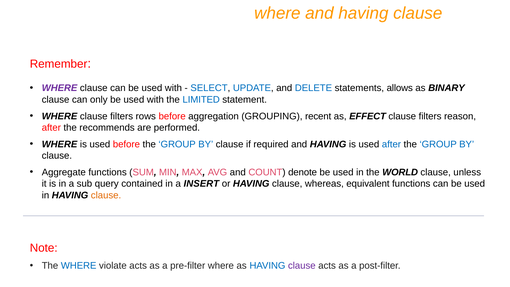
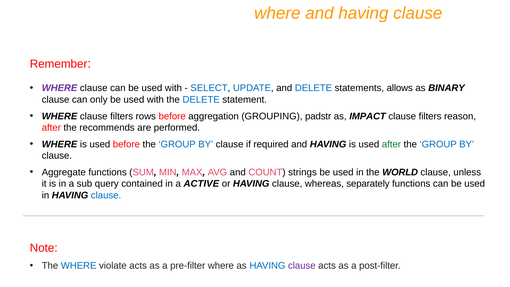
the LIMITED: LIMITED -> DELETE
recent: recent -> padstr
EFFECT: EFFECT -> IMPACT
after at (391, 144) colour: blue -> green
denote: denote -> strings
INSERT: INSERT -> ACTIVE
equivalent: equivalent -> separately
clause at (106, 195) colour: orange -> blue
